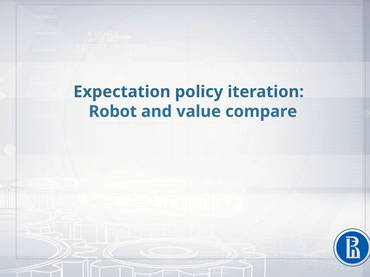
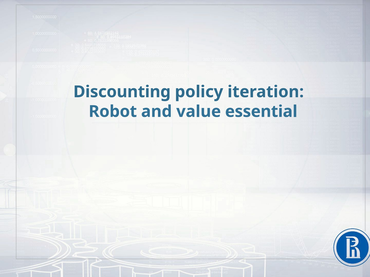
Expectation: Expectation -> Discounting
compare: compare -> essential
